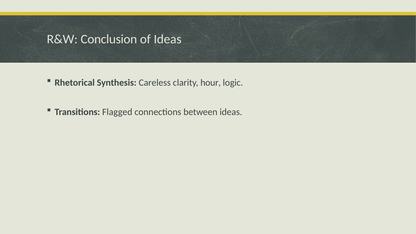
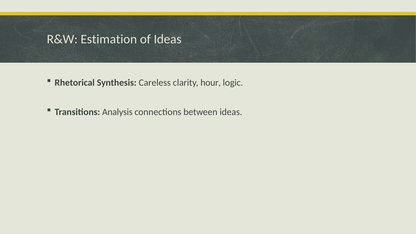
Conclusion: Conclusion -> Estimation
Flagged: Flagged -> Analysis
